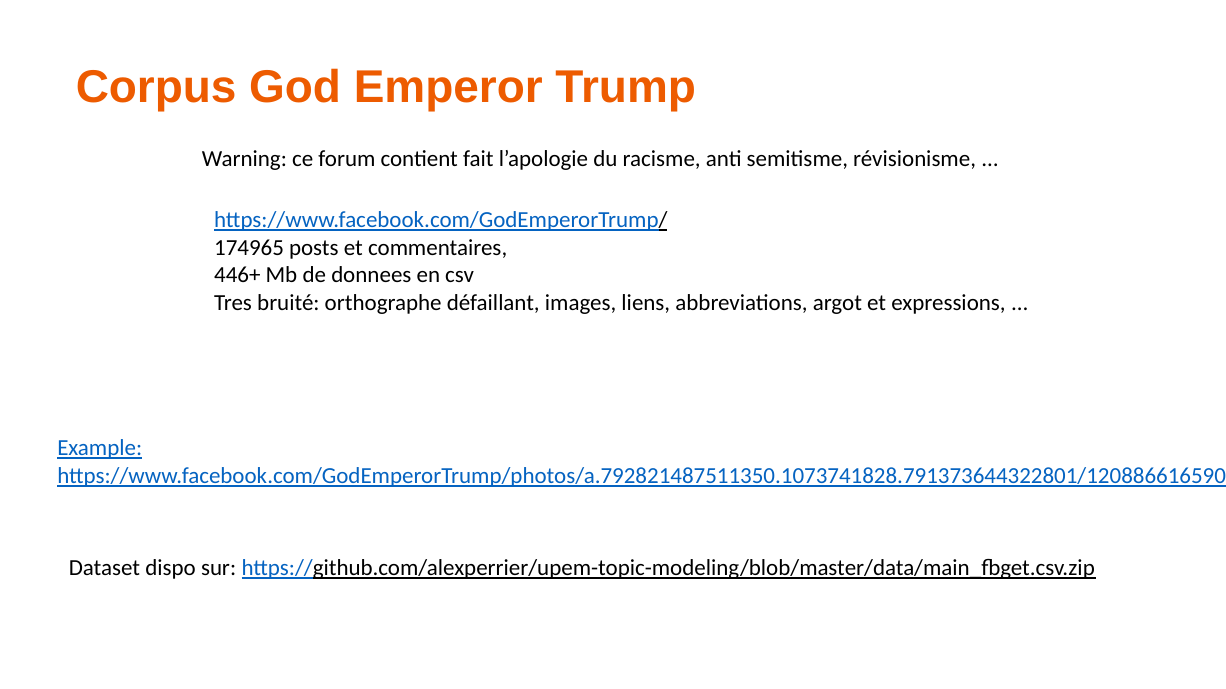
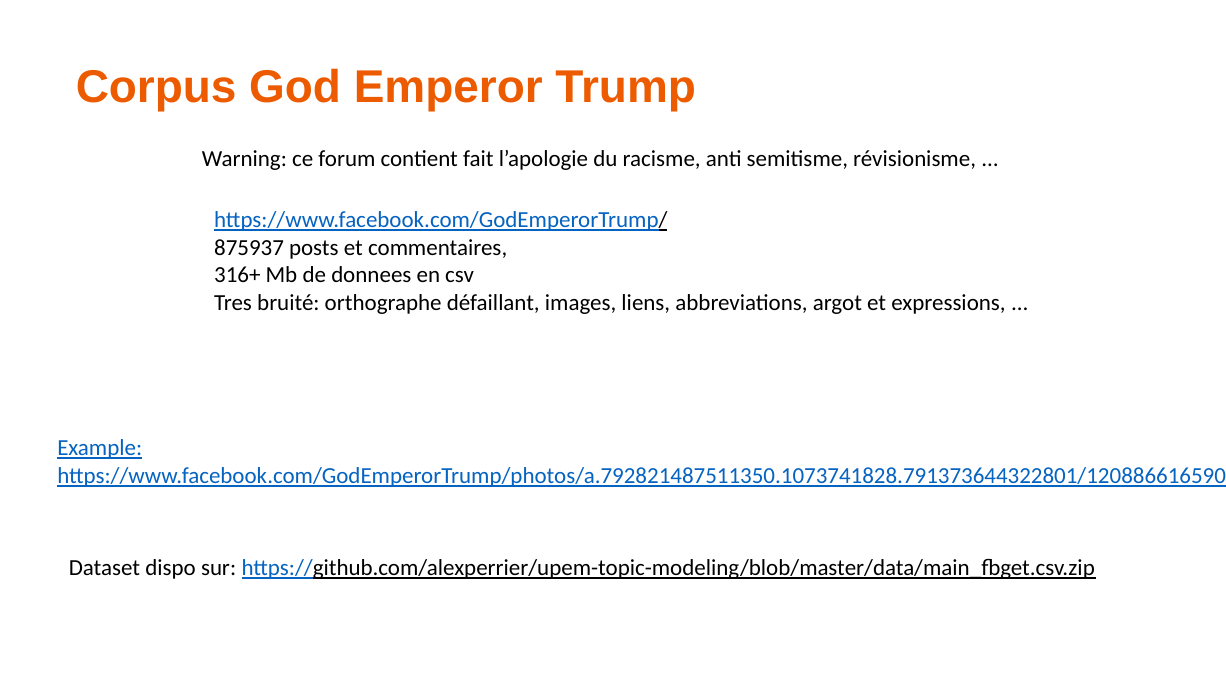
174965: 174965 -> 875937
446+: 446+ -> 316+
